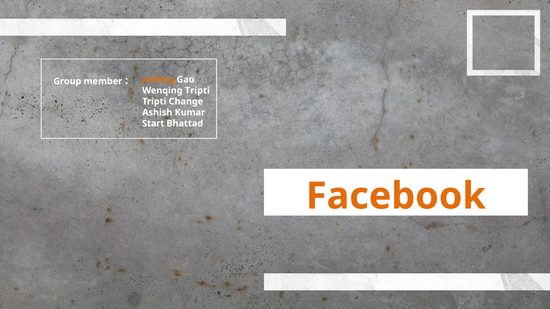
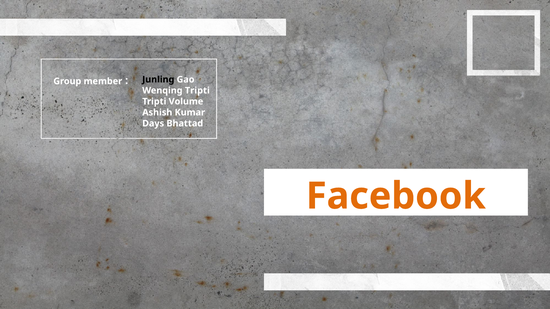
Junling colour: orange -> black
Change: Change -> Volume
Start: Start -> Days
